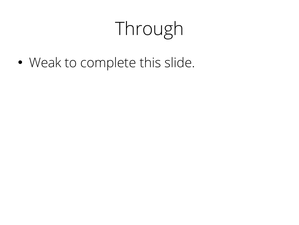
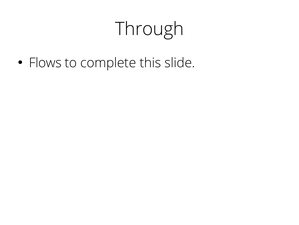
Weak: Weak -> Flows
